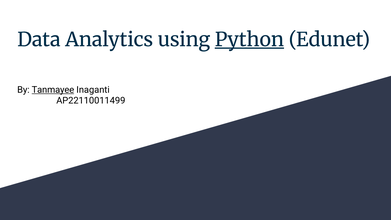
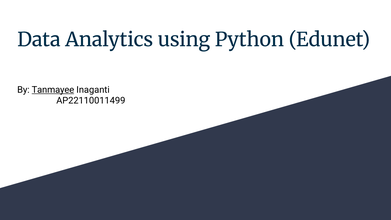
Python underline: present -> none
